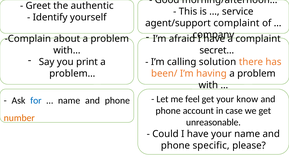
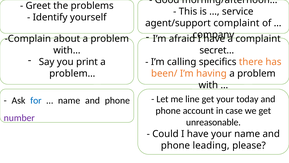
authentic: authentic -> problems
solution: solution -> specifics
feel: feel -> line
know: know -> today
number colour: orange -> purple
specific: specific -> leading
